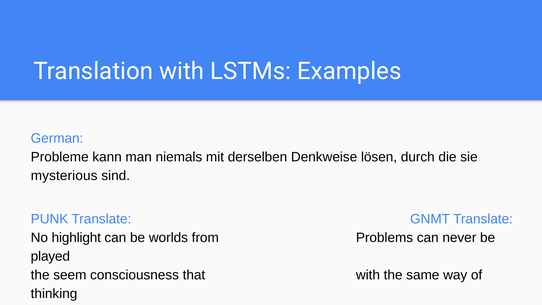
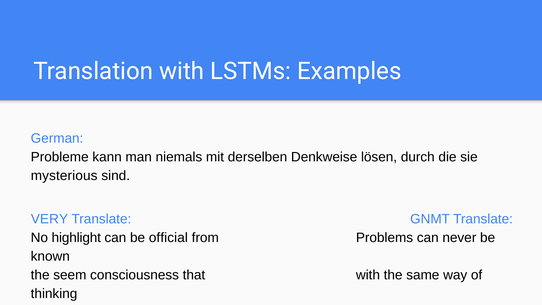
PUNK: PUNK -> VERY
worlds: worlds -> official
played: played -> known
